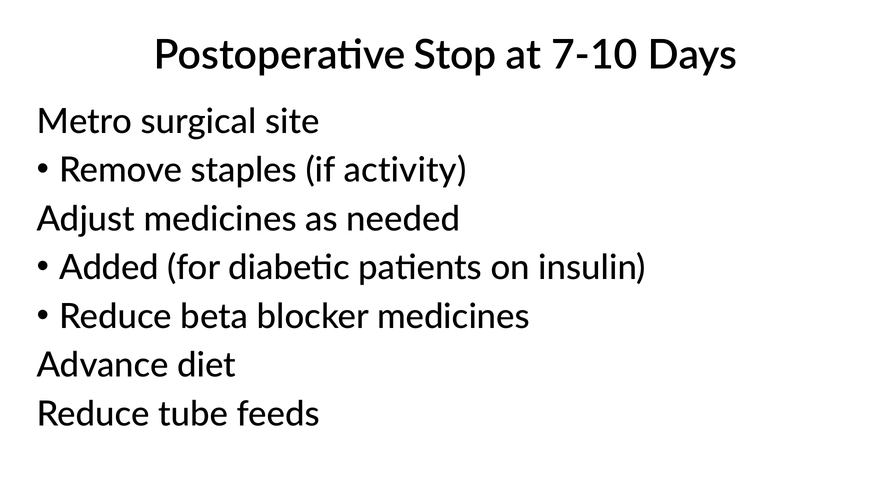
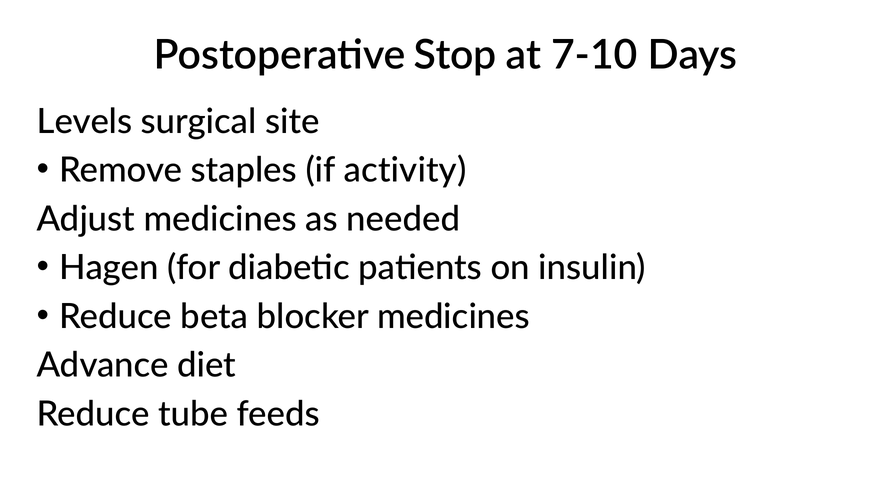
Metro: Metro -> Levels
Added: Added -> Hagen
